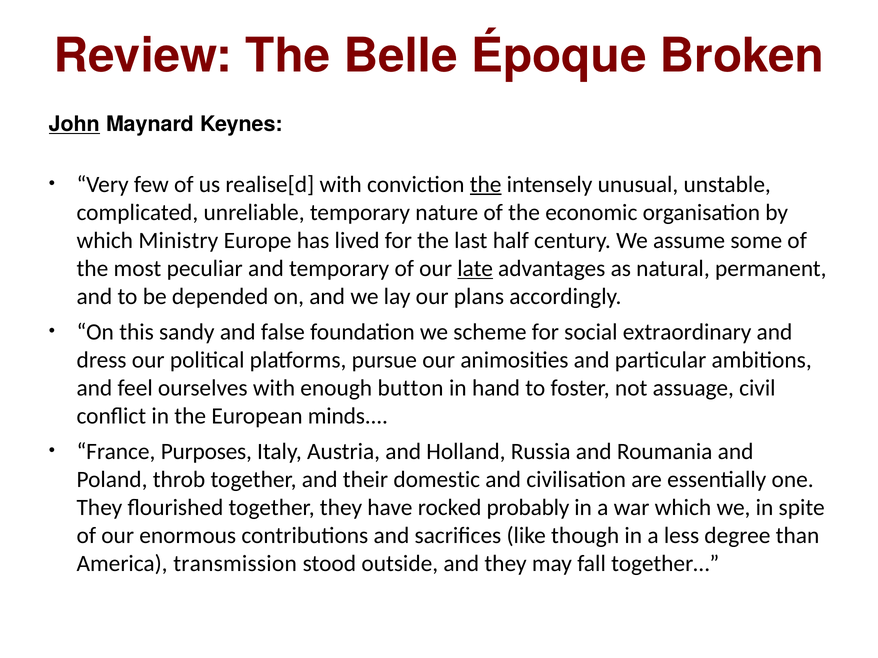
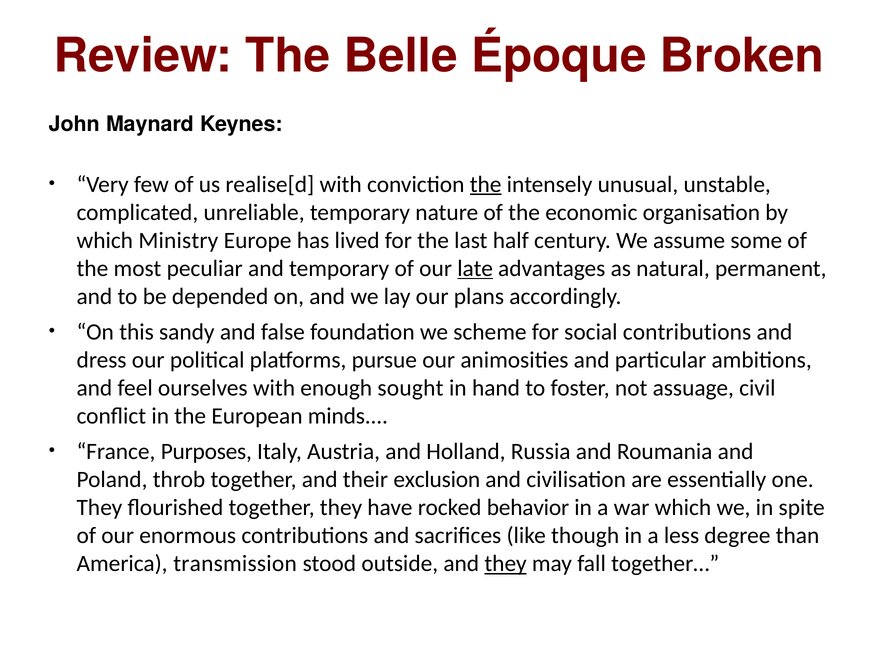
John underline: present -> none
social extraordinary: extraordinary -> contributions
button: button -> sought
domestic: domestic -> exclusion
probably: probably -> behavior
they at (506, 564) underline: none -> present
